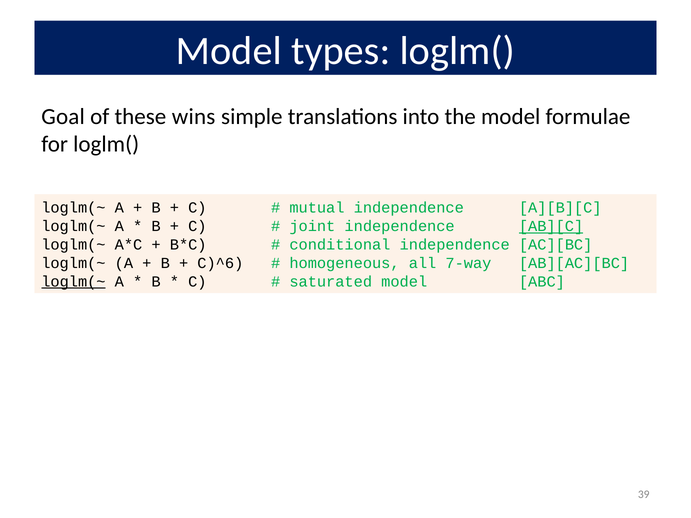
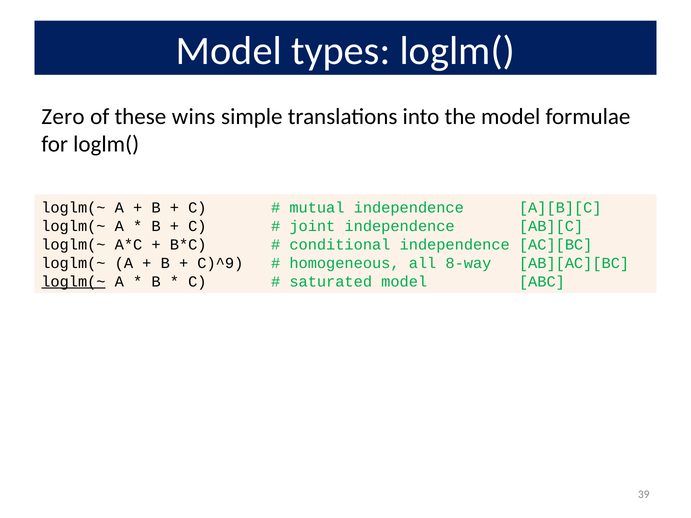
Goal: Goal -> Zero
AB][C underline: present -> none
C)^6: C)^6 -> C)^9
7-way: 7-way -> 8-way
